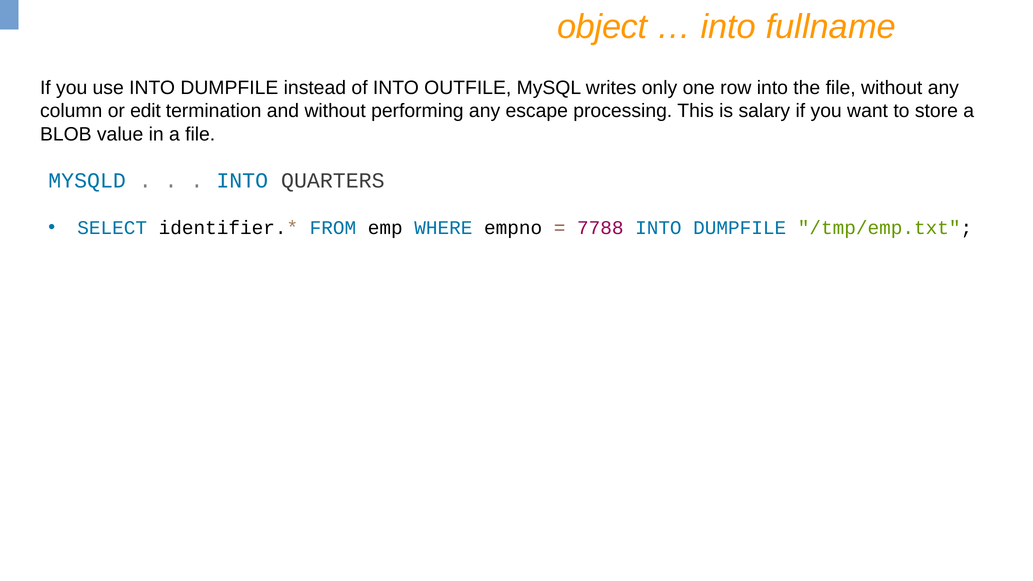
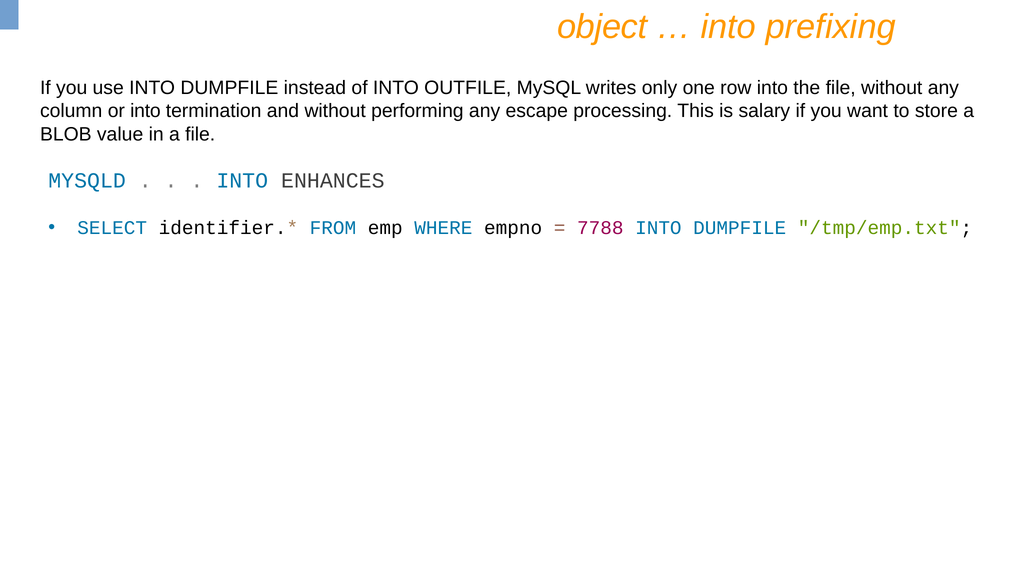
fullname: fullname -> prefixing
or edit: edit -> into
QUARTERS: QUARTERS -> ENHANCES
